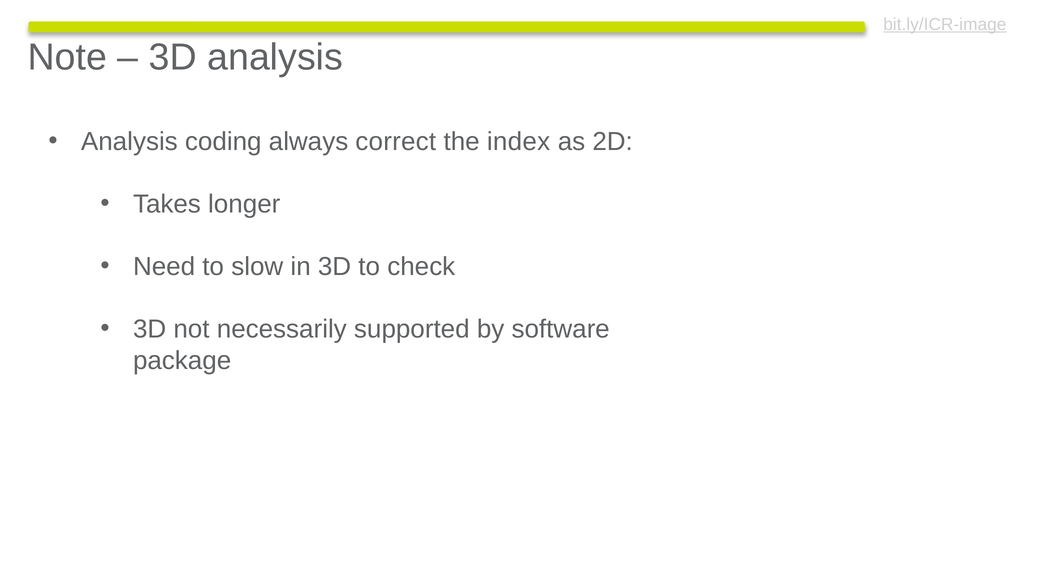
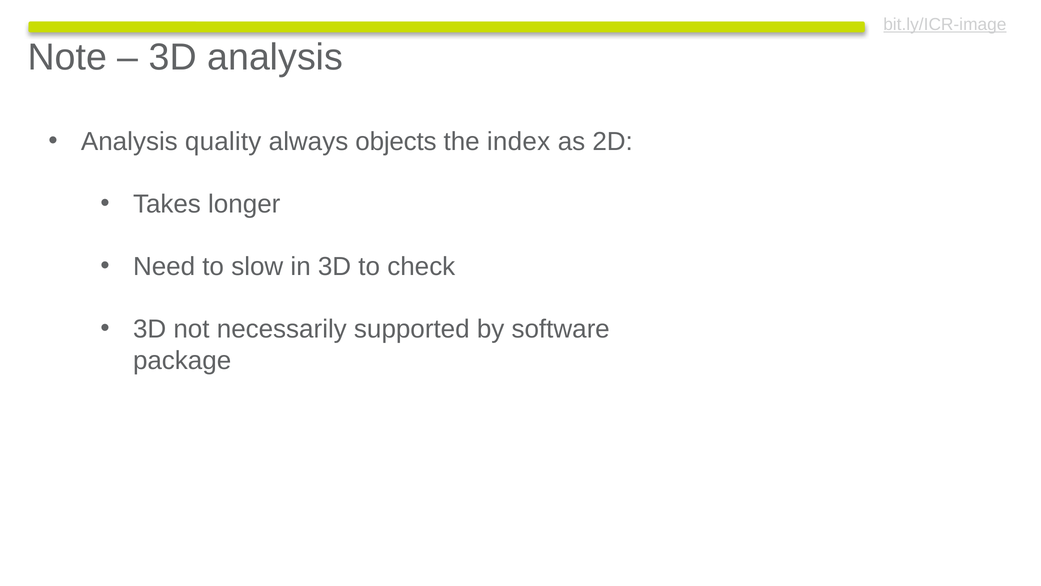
coding: coding -> quality
correct: correct -> objects
